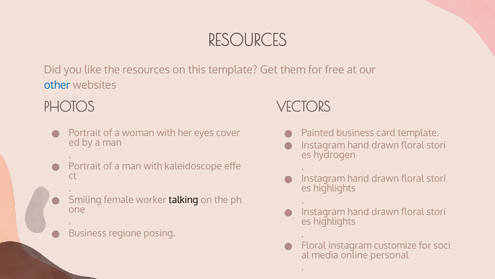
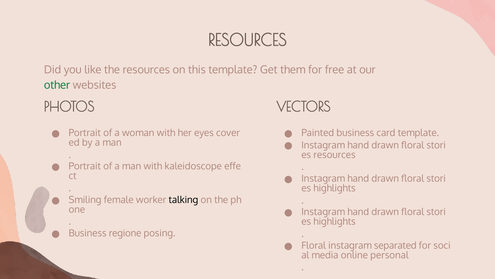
other colour: blue -> green
hydrogen at (334, 155): hydrogen -> resources
customize: customize -> separated
